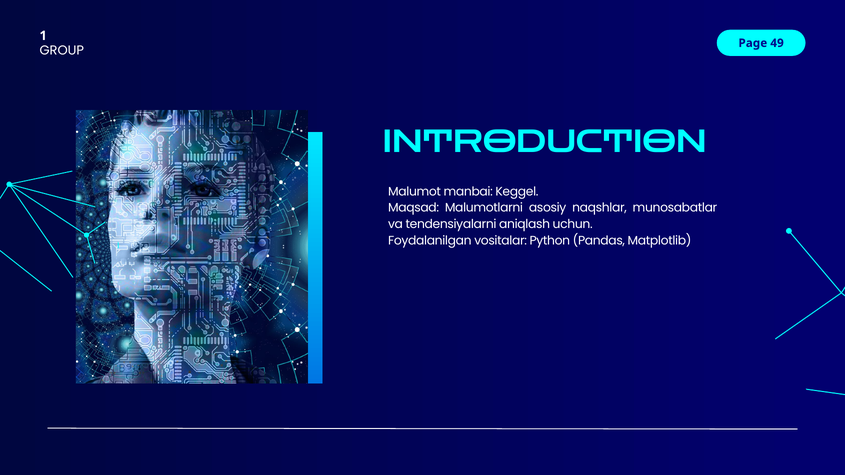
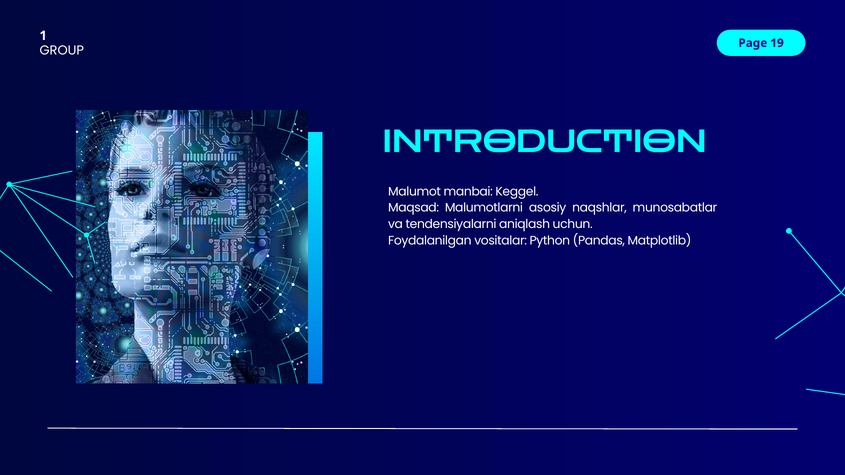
49: 49 -> 19
